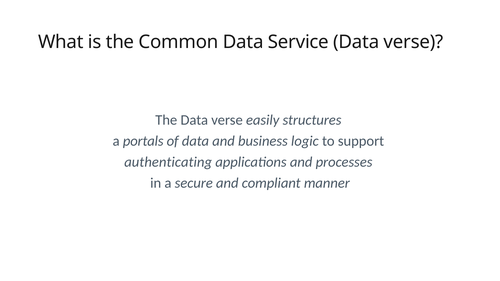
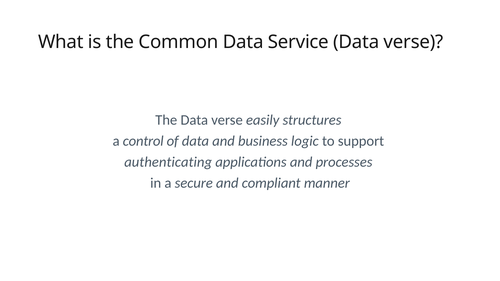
portals: portals -> control
